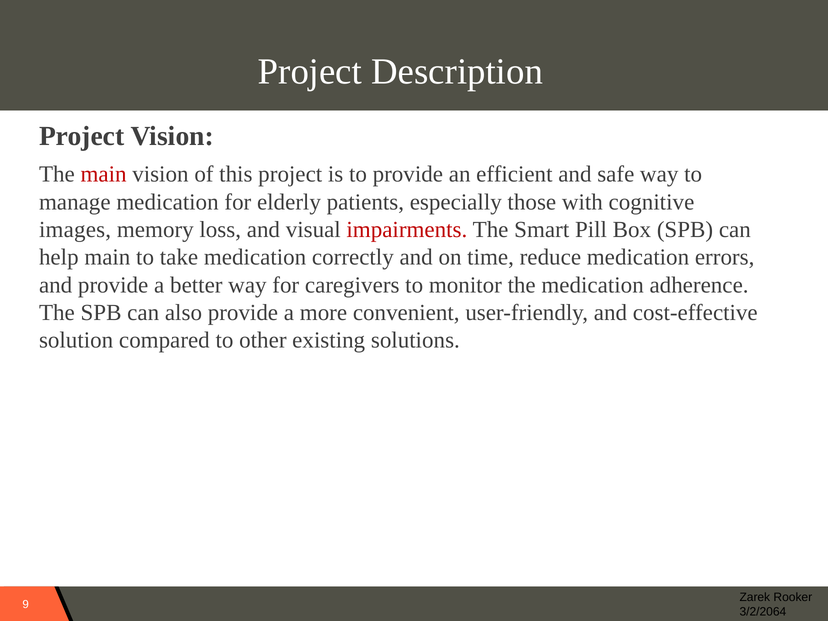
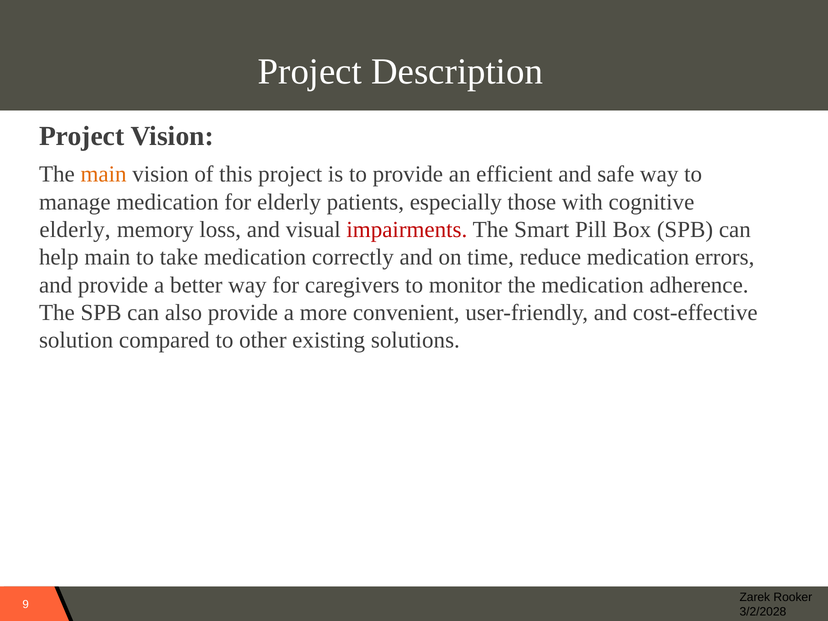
main at (104, 174) colour: red -> orange
images at (75, 230): images -> elderly
3/2/2064: 3/2/2064 -> 3/2/2028
